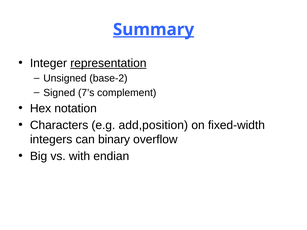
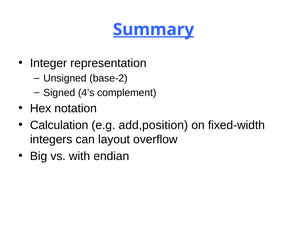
representation underline: present -> none
7’s: 7’s -> 4’s
Characters: Characters -> Calculation
binary: binary -> layout
